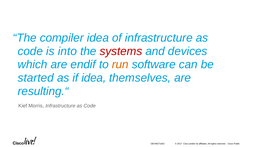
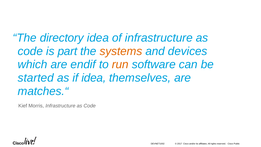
compiler: compiler -> directory
into: into -> part
systems colour: red -> orange
resulting.“: resulting.“ -> matches.“
